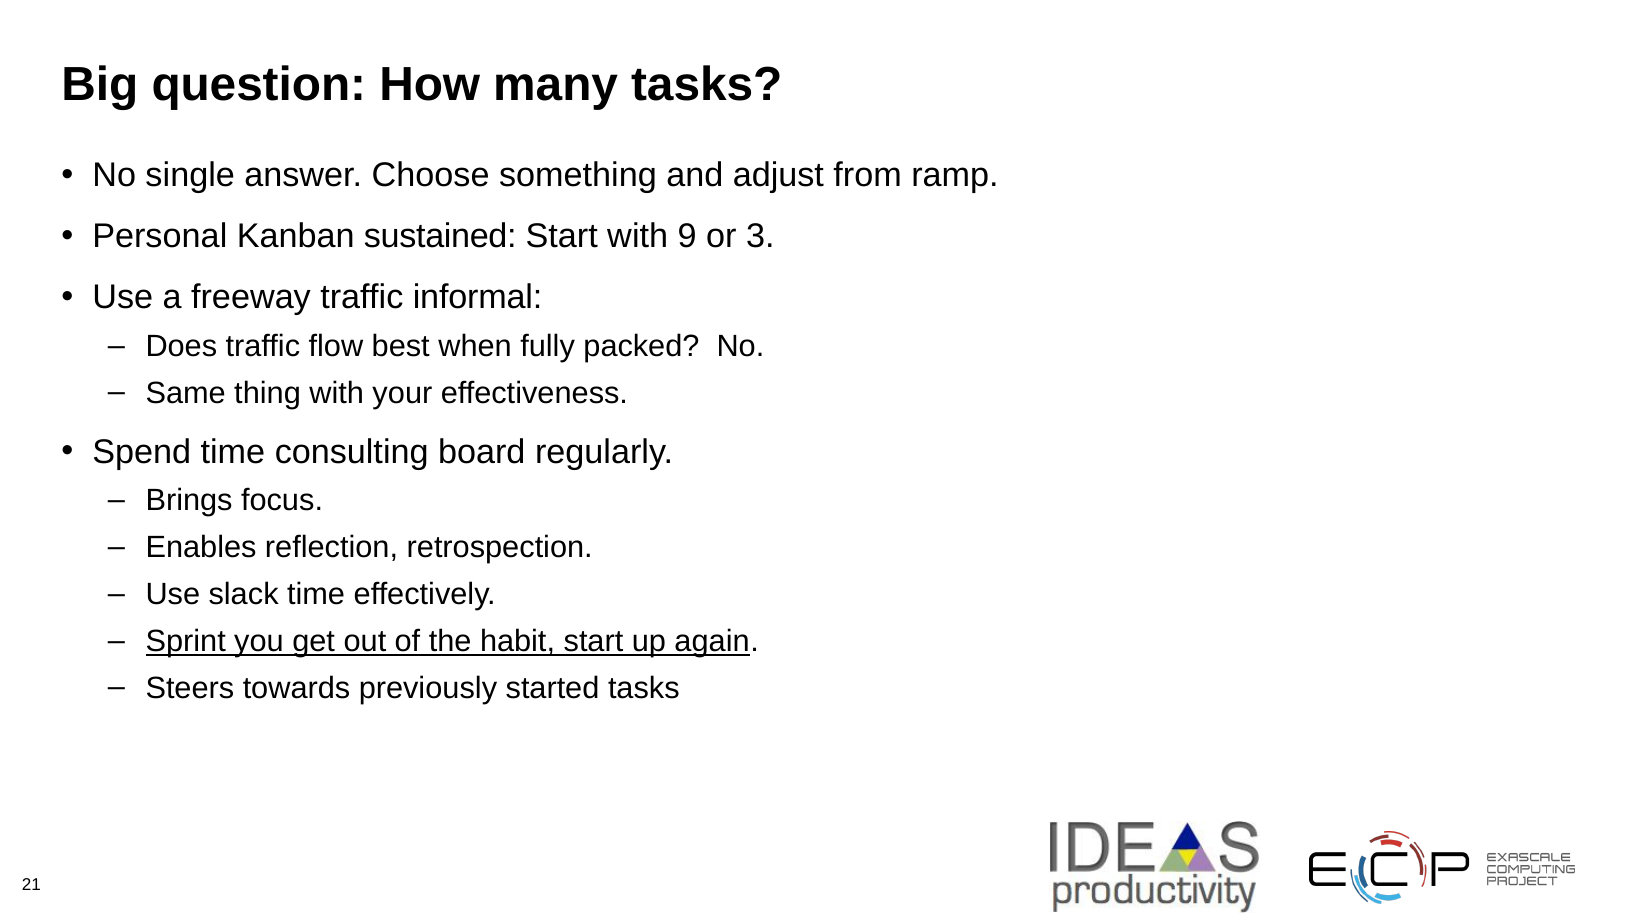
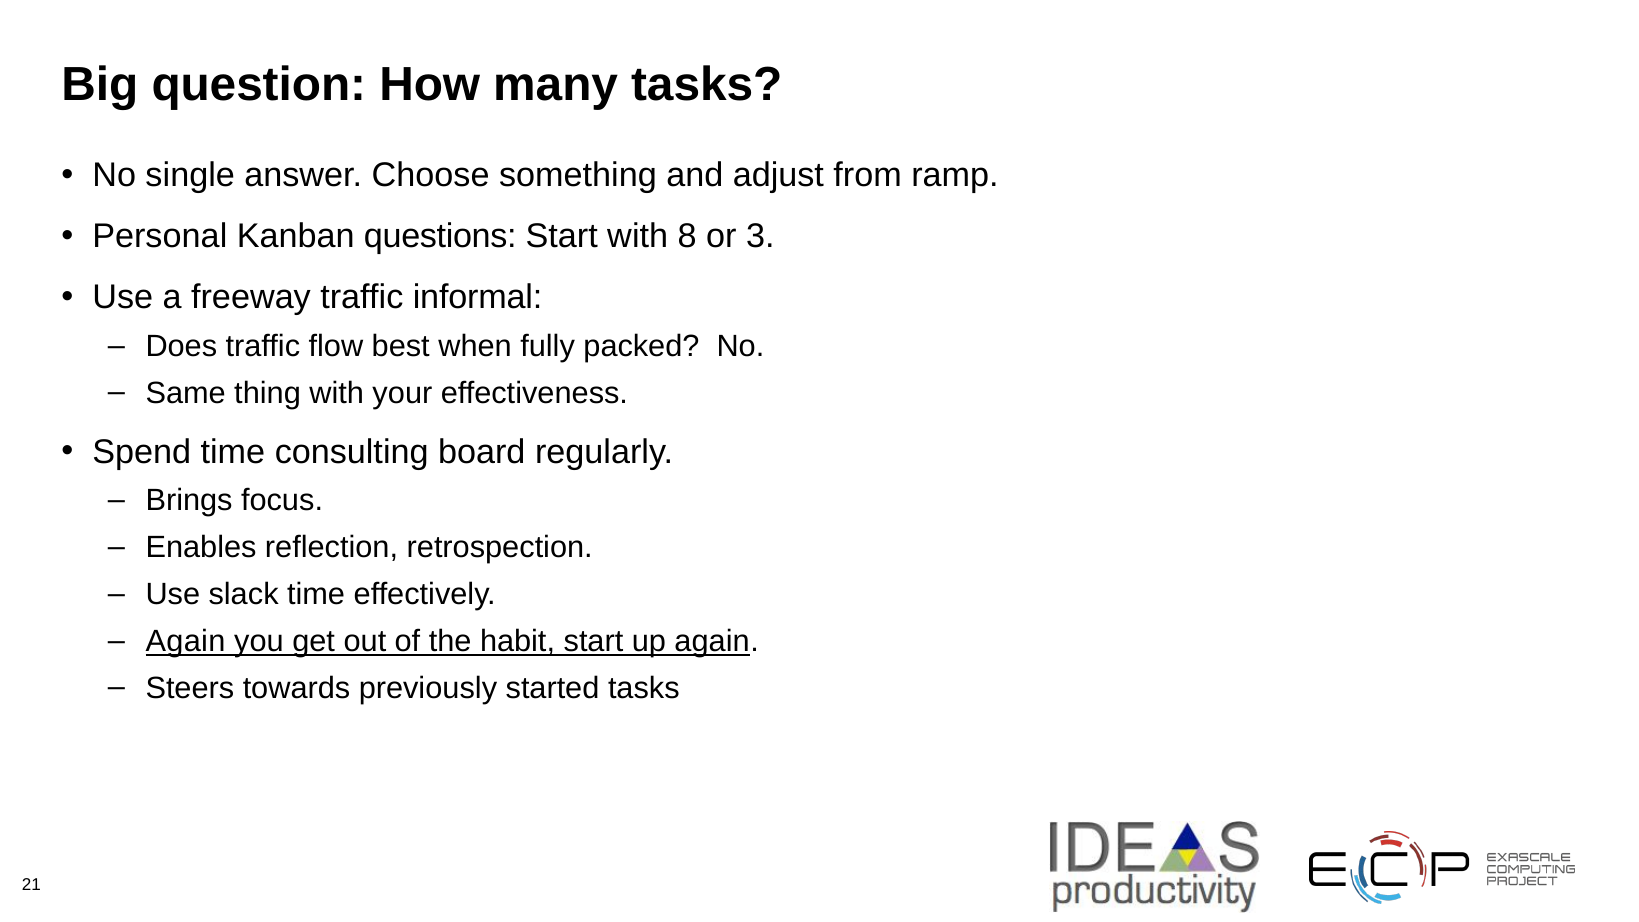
sustained: sustained -> questions
9: 9 -> 8
Sprint at (186, 641): Sprint -> Again
